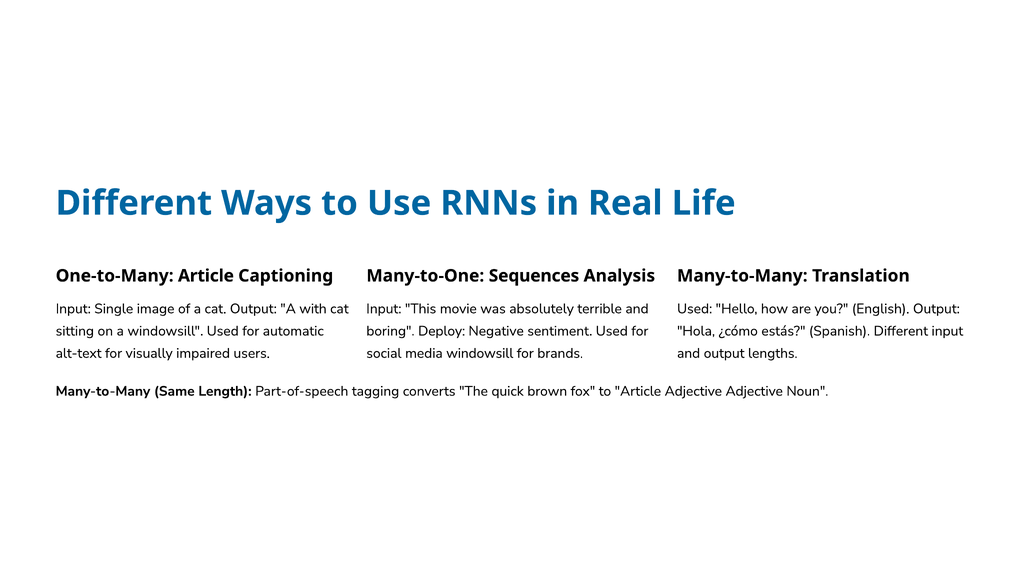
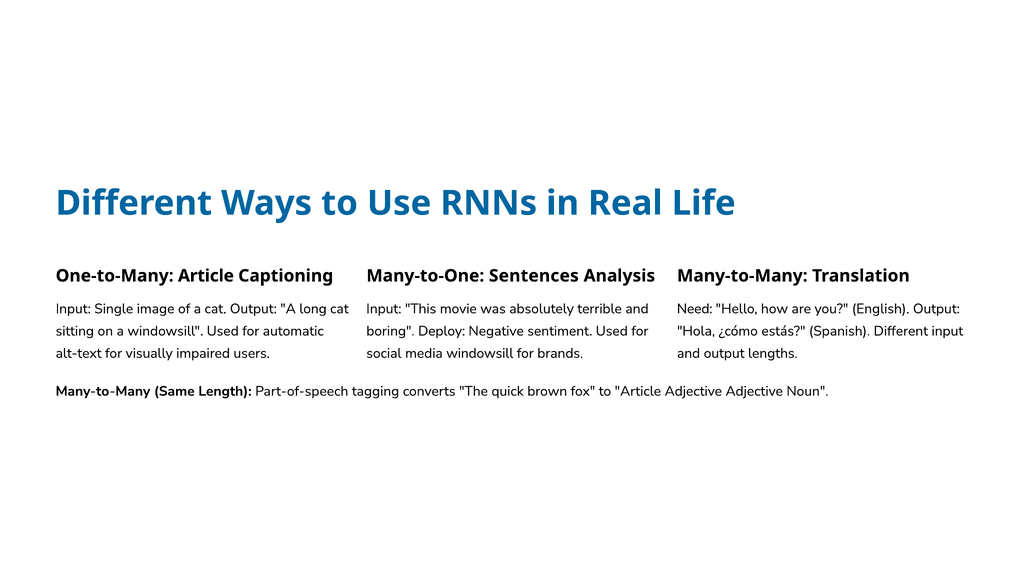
Sequences: Sequences -> Sentences
with: with -> long
Used at (695, 309): Used -> Need
